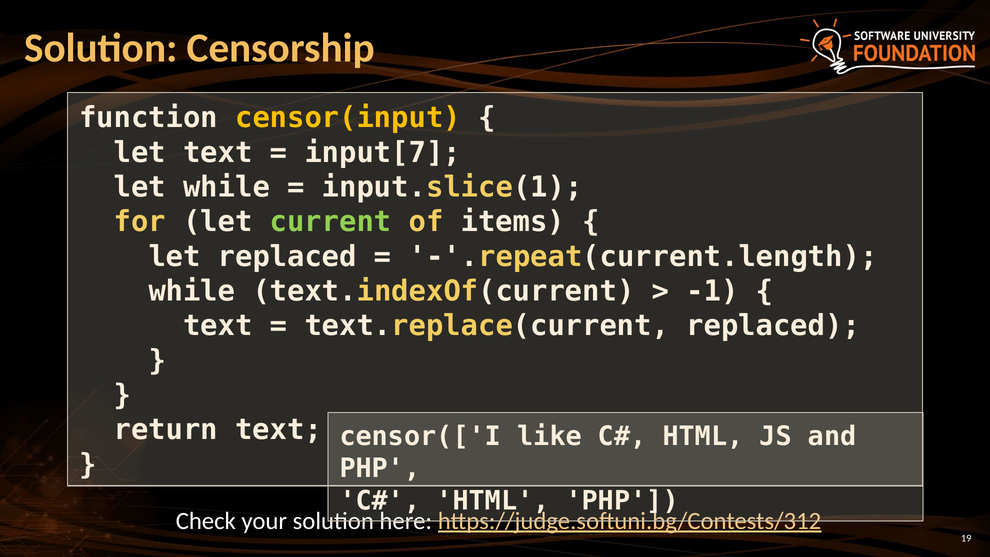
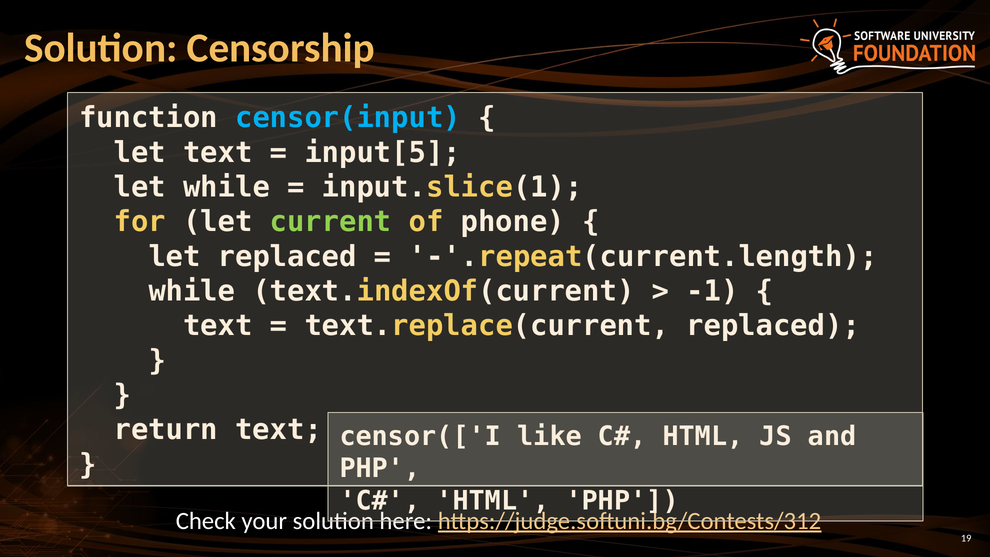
censor(input colour: yellow -> light blue
input[7: input[7 -> input[5
items: items -> phone
